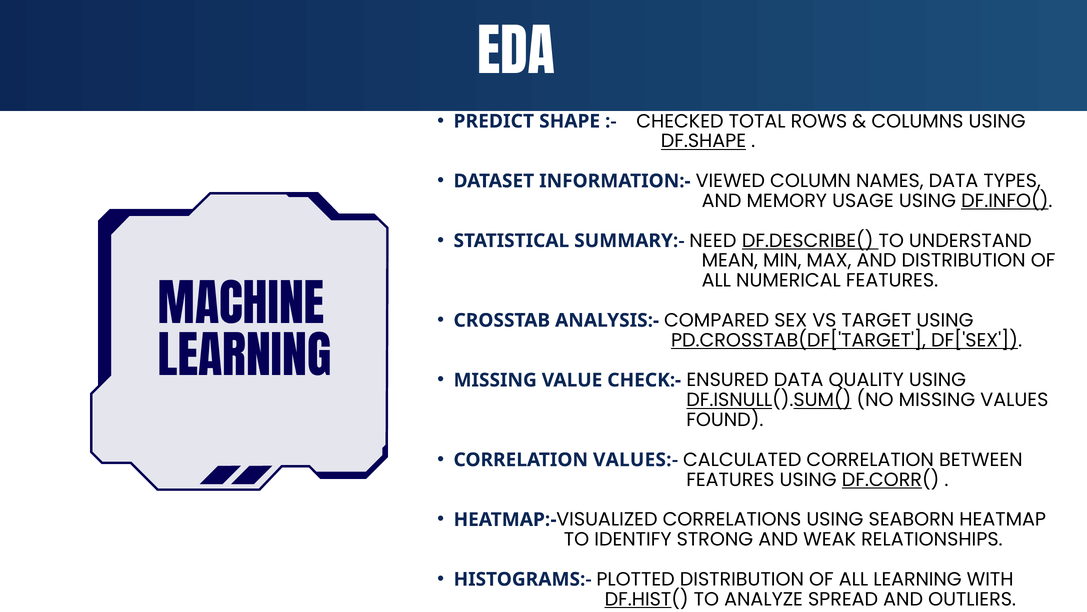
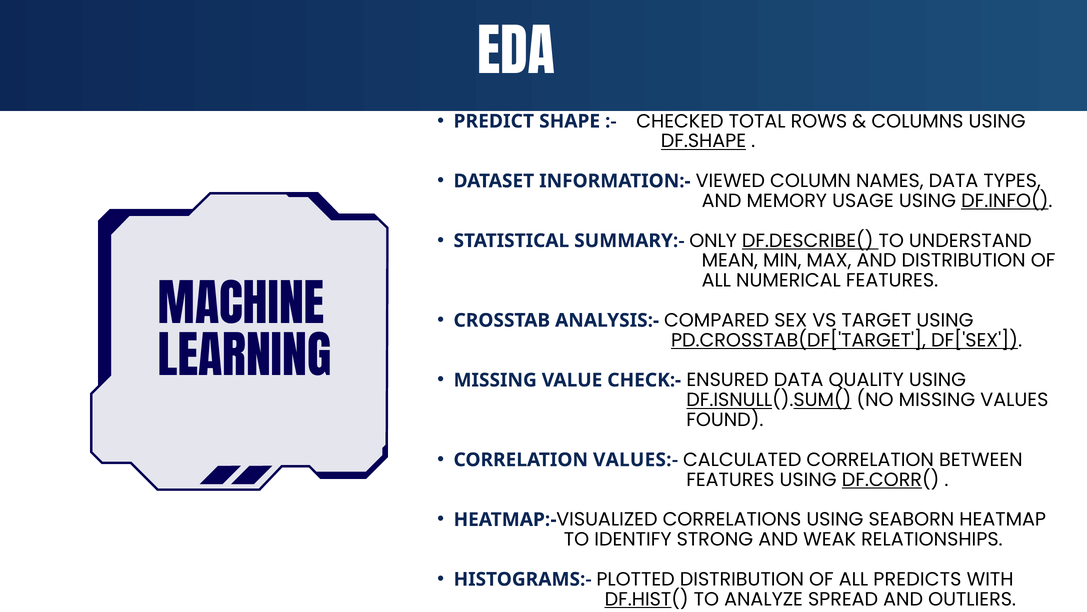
NEED: NEED -> ONLY
ALL LEARNING: LEARNING -> PREDICTS
